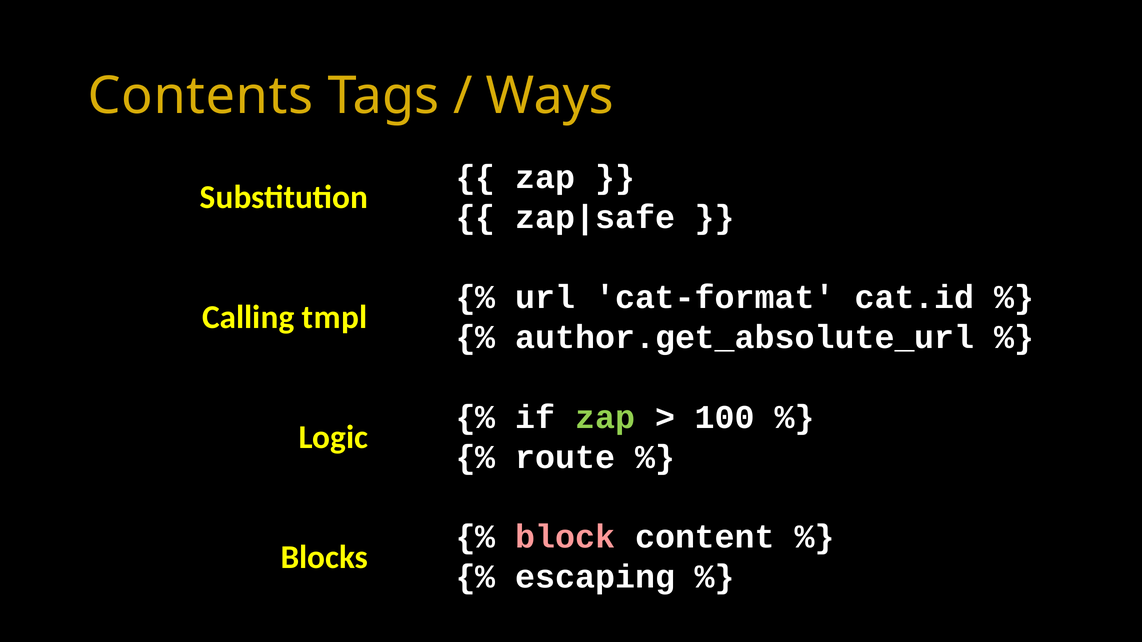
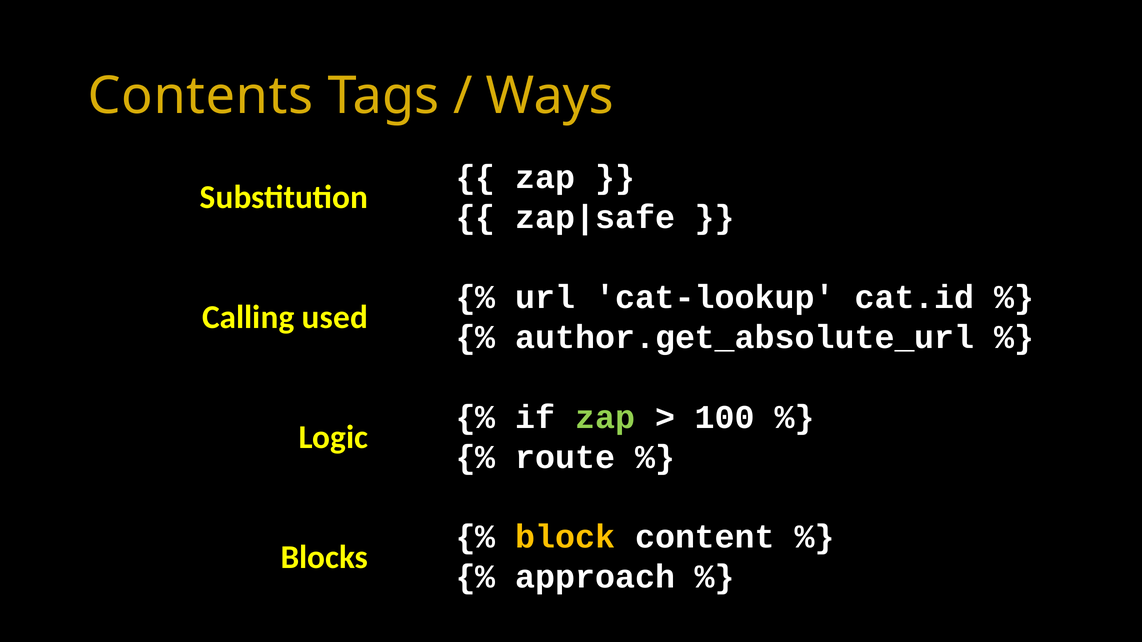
cat-format: cat-format -> cat-lookup
tmpl: tmpl -> used
block colour: pink -> yellow
escaping: escaping -> approach
